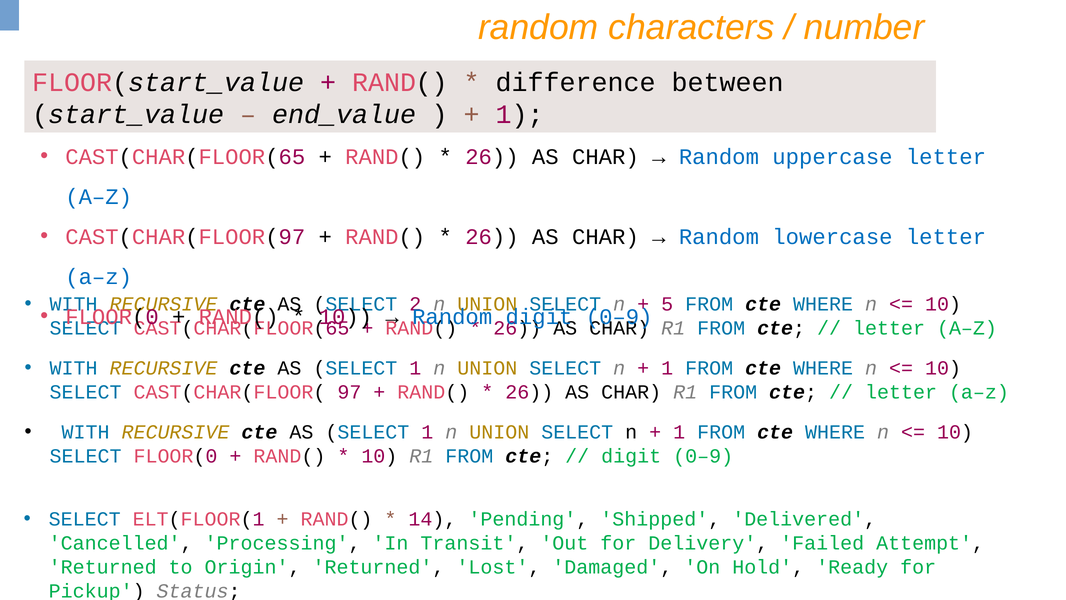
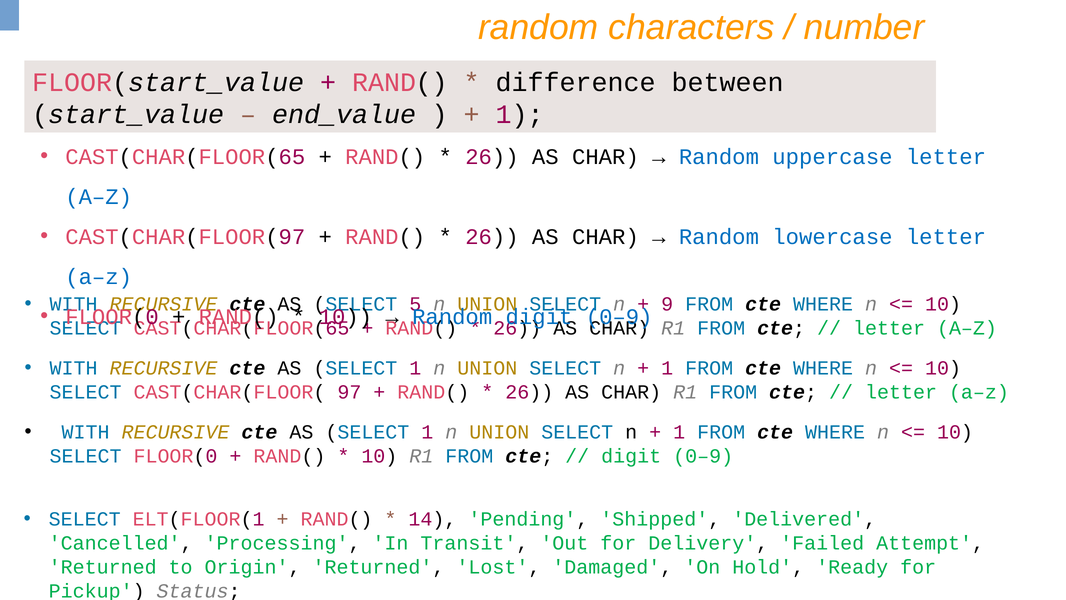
2: 2 -> 5
5: 5 -> 9
